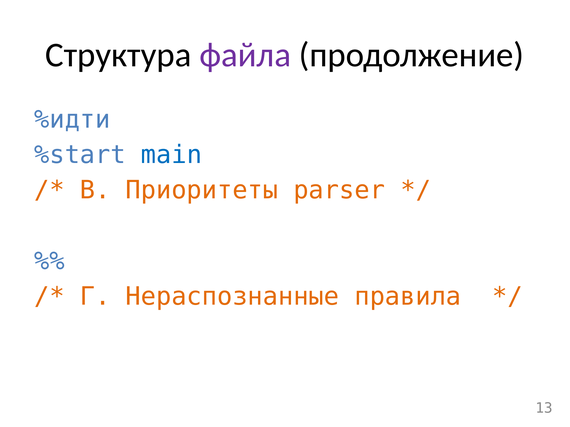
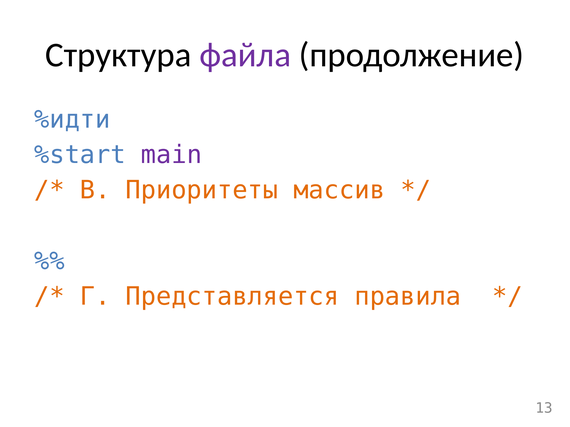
main colour: blue -> purple
parser: parser -> массив
Нераспознанные: Нераспознанные -> Представляется
